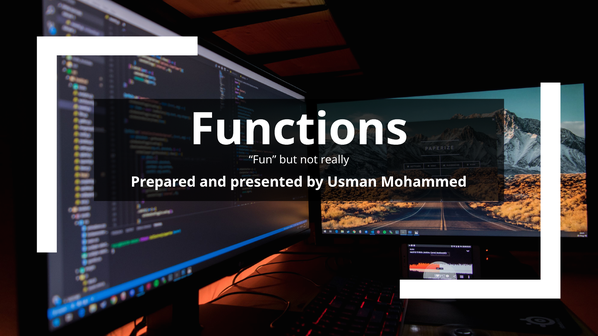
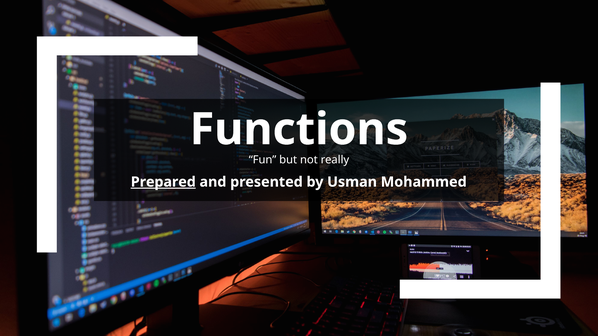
Prepared underline: none -> present
